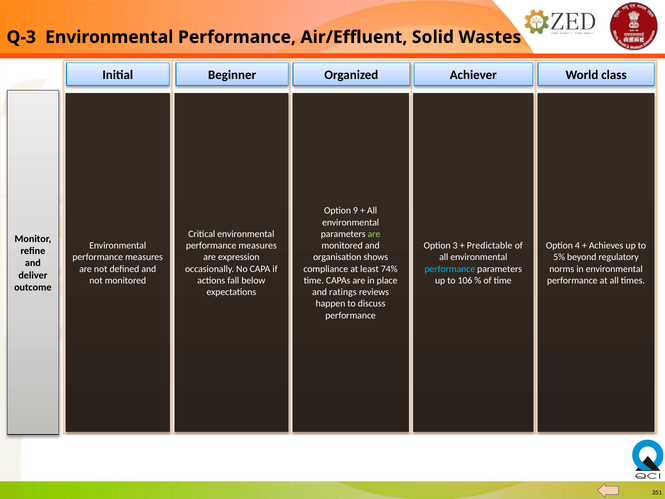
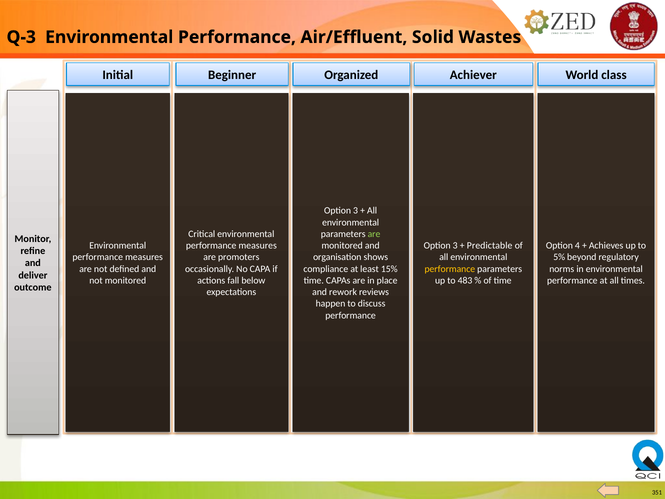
9 at (356, 211): 9 -> 3
expression: expression -> promoters
74%: 74% -> 15%
performance at (450, 269) colour: light blue -> yellow
106: 106 -> 483
ratings: ratings -> rework
